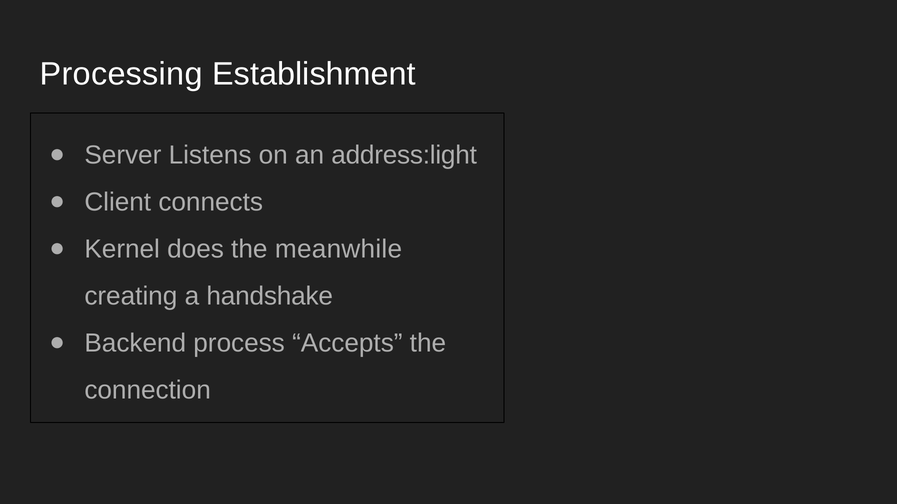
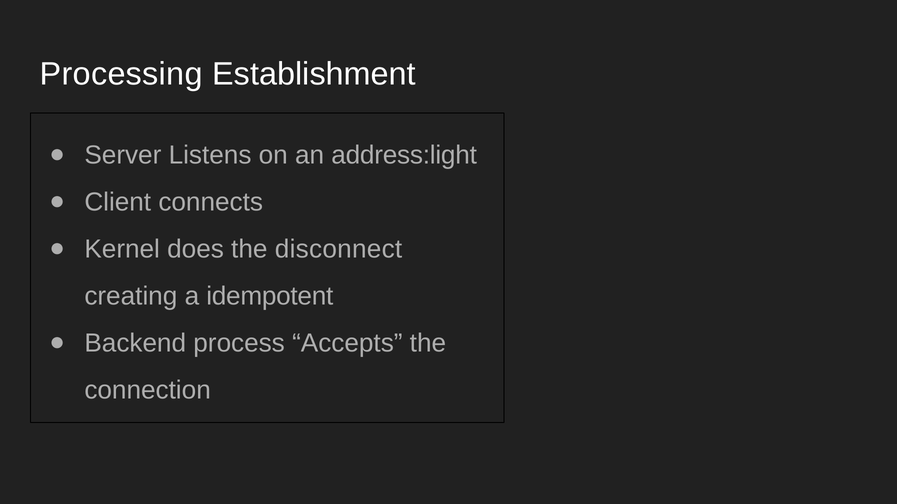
meanwhile: meanwhile -> disconnect
handshake: handshake -> idempotent
